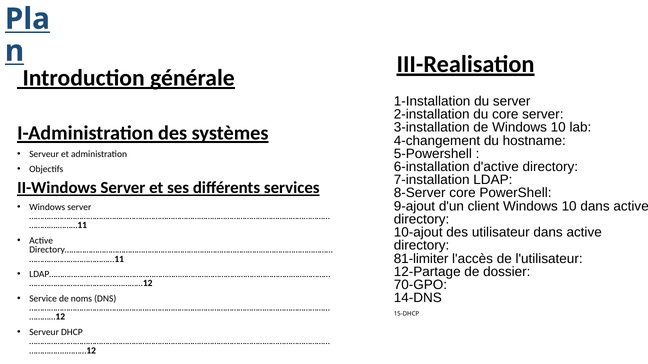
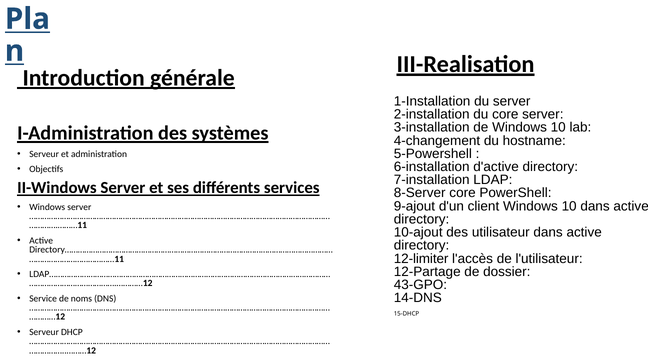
81-limiter: 81-limiter -> 12-limiter
70-GPO: 70-GPO -> 43-GPO
